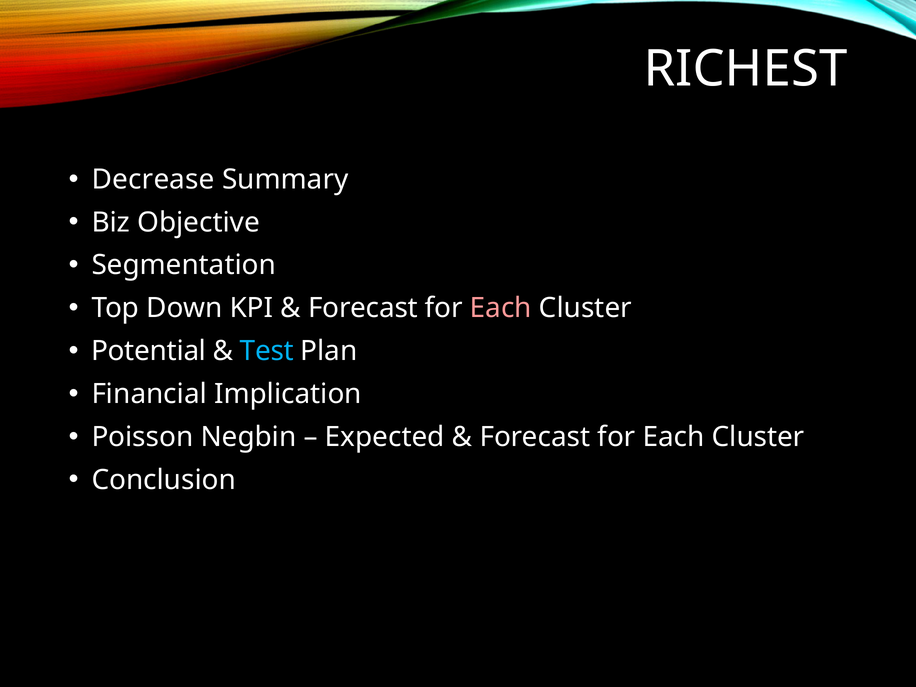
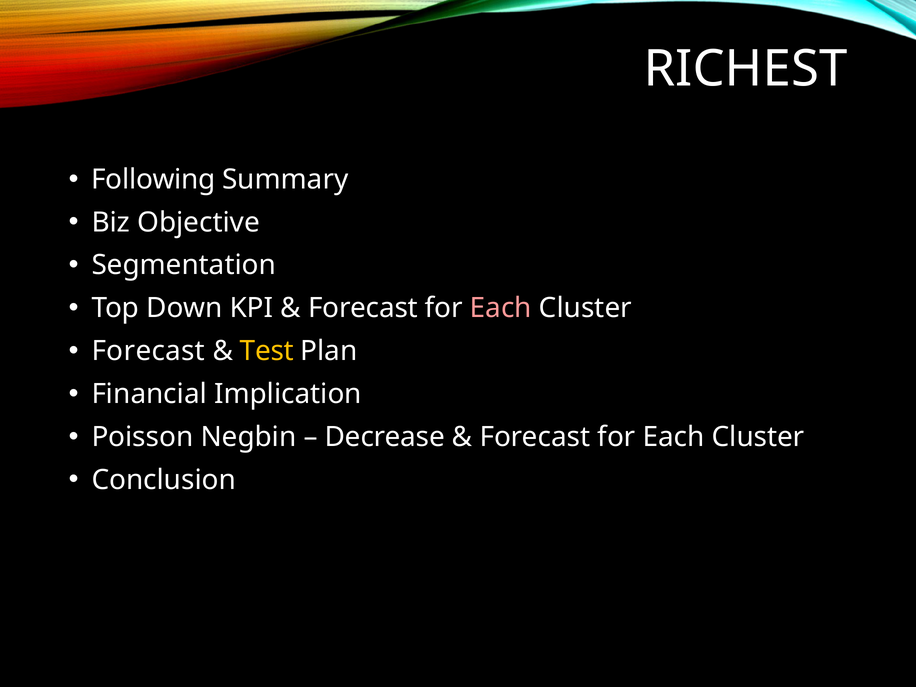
Decrease: Decrease -> Following
Potential at (149, 351): Potential -> Forecast
Test colour: light blue -> yellow
Expected: Expected -> Decrease
